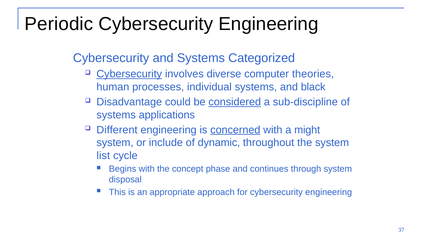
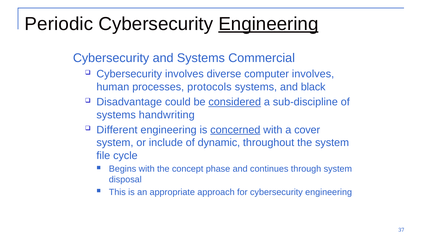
Engineering at (268, 24) underline: none -> present
Categorized: Categorized -> Commercial
Cybersecurity at (129, 74) underline: present -> none
computer theories: theories -> involves
individual: individual -> protocols
applications: applications -> handwriting
might: might -> cover
list: list -> file
